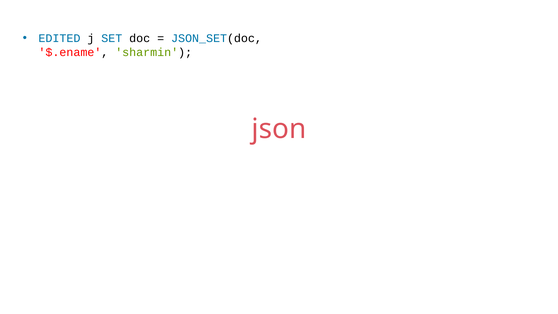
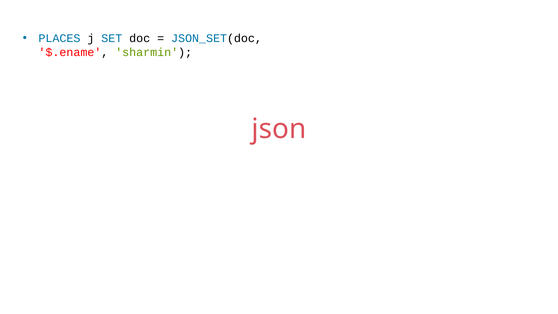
EDITED: EDITED -> PLACES
